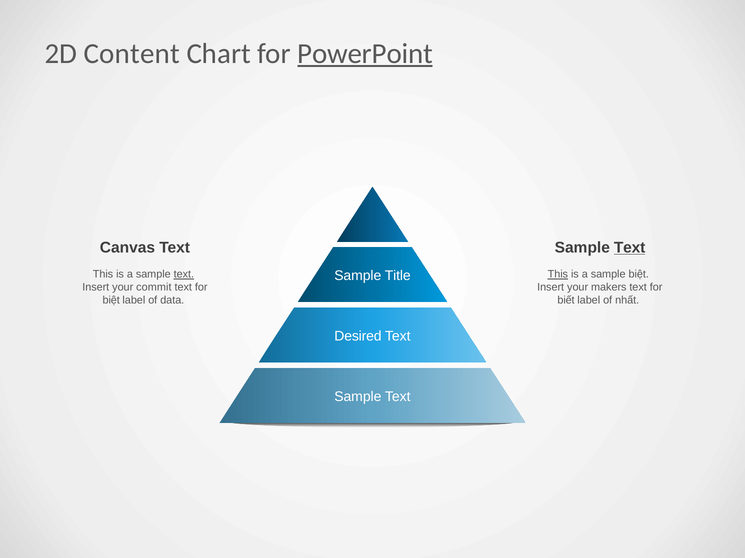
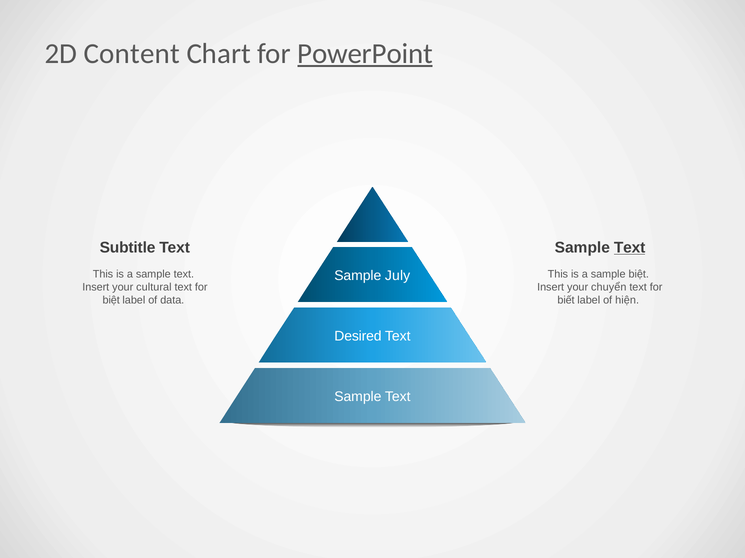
Canvas: Canvas -> Subtitle
text at (184, 275) underline: present -> none
Title: Title -> July
This at (558, 275) underline: present -> none
commit: commit -> cultural
makers: makers -> chuyển
nhất: nhất -> hiện
